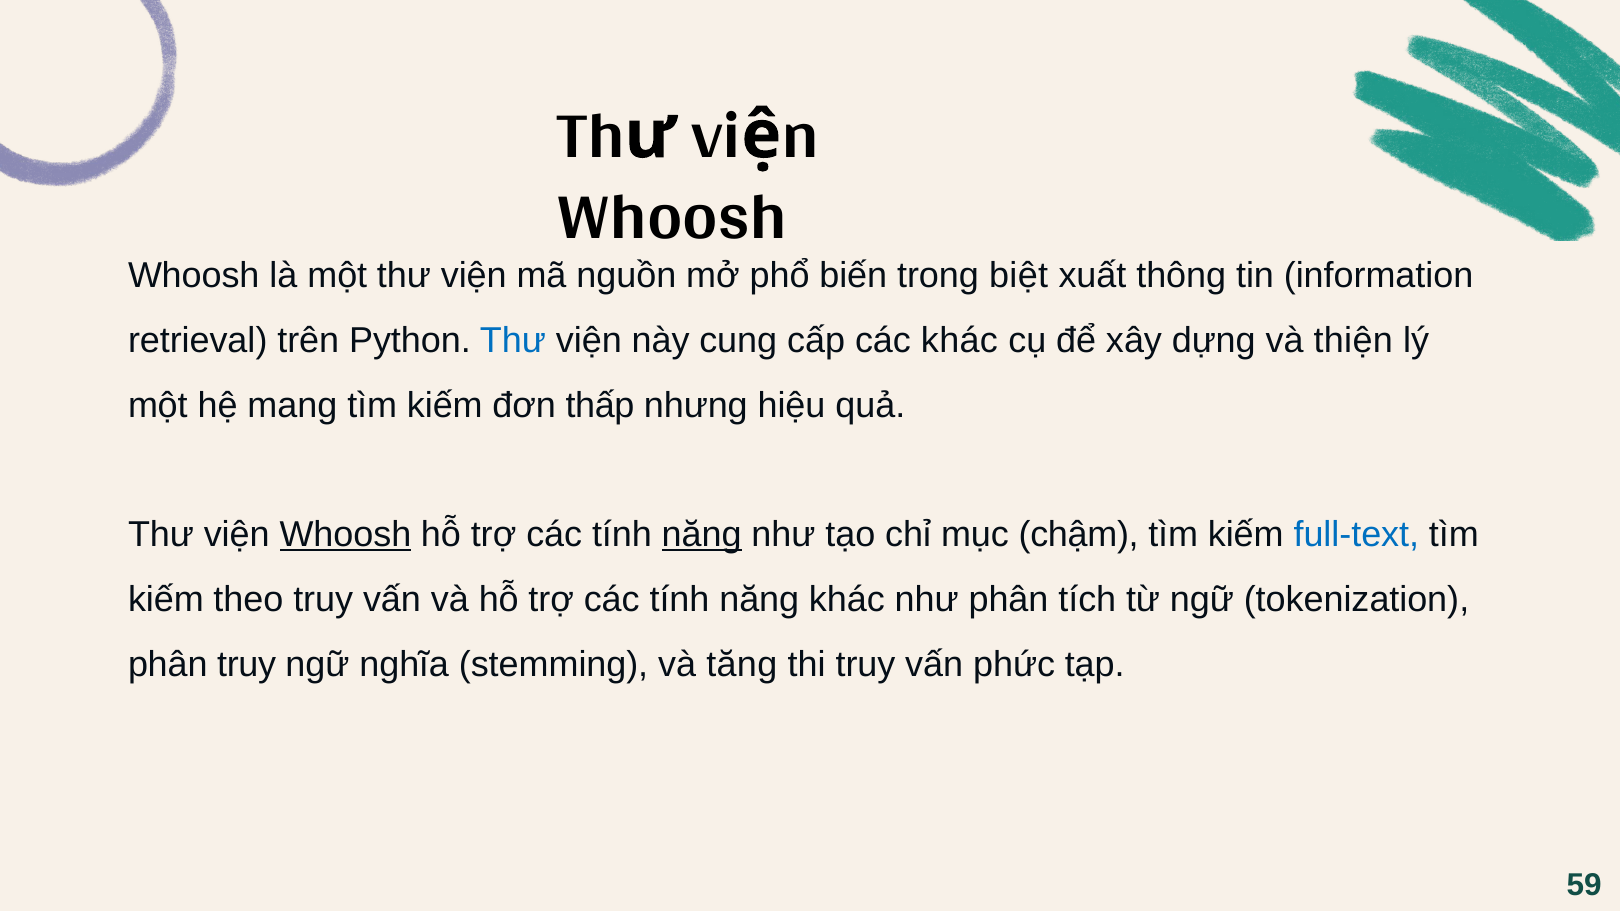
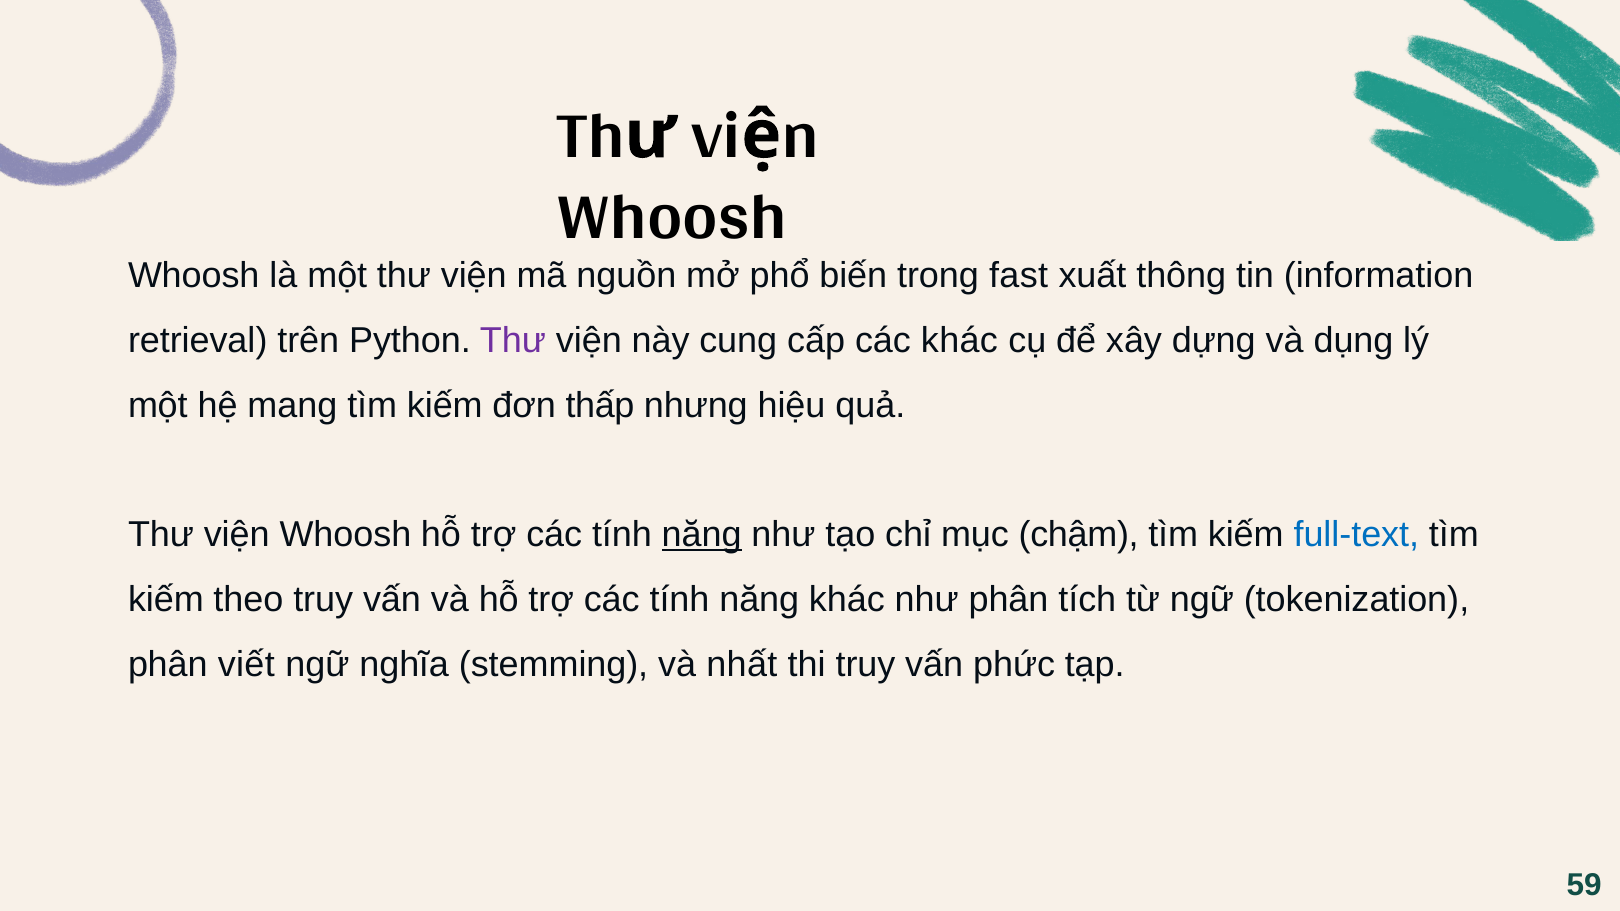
biệt: biệt -> fast
Thư at (513, 341) colour: blue -> purple
thiện: thiện -> dụng
Whoosh at (345, 535) underline: present -> none
phân truy: truy -> viết
tăng: tăng -> nhất
